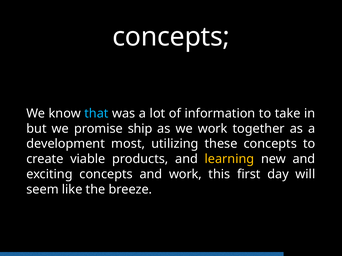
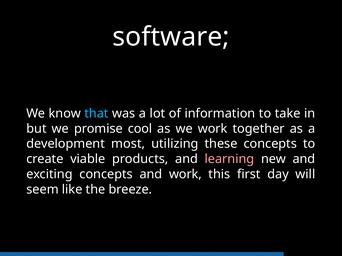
concepts at (171, 37): concepts -> software
ship: ship -> cool
learning colour: yellow -> pink
